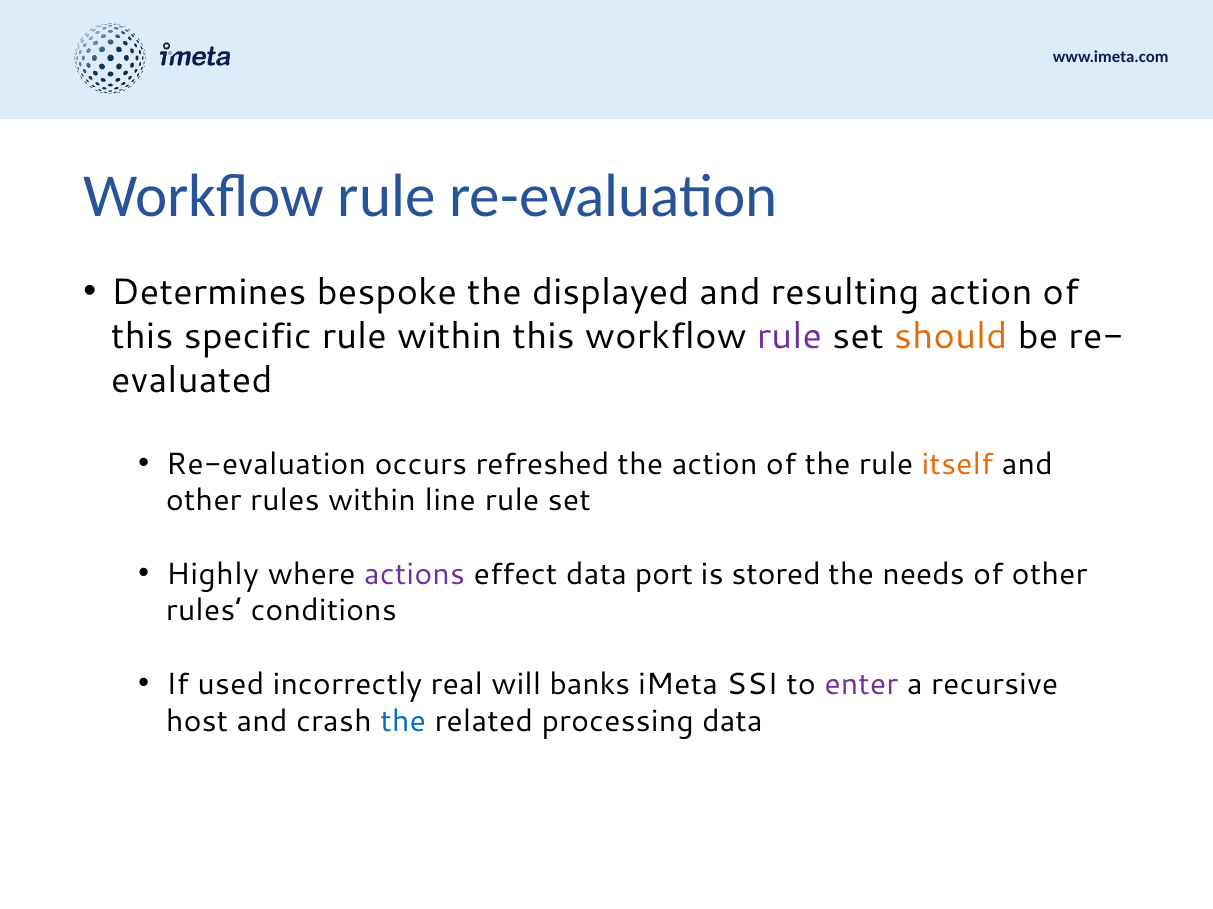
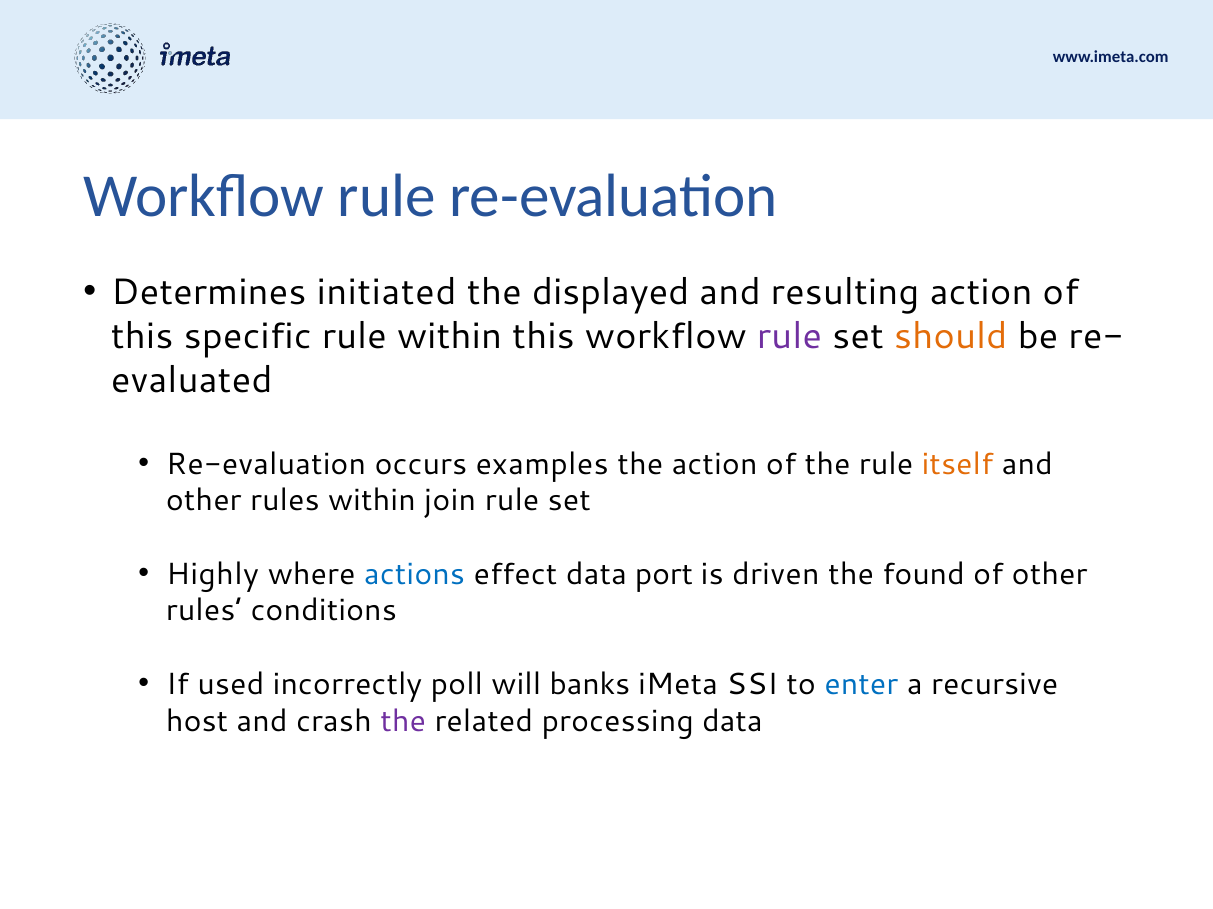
bespoke: bespoke -> initiated
refreshed: refreshed -> examples
line: line -> join
actions colour: purple -> blue
stored: stored -> driven
needs: needs -> found
real: real -> poll
enter colour: purple -> blue
the at (403, 721) colour: blue -> purple
